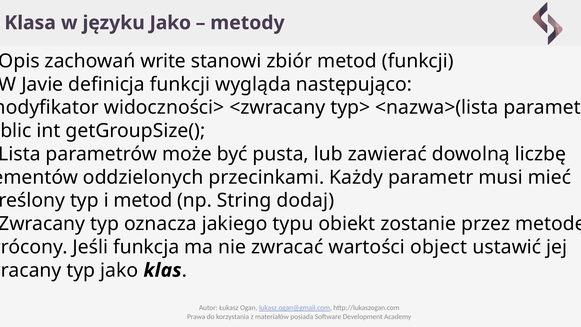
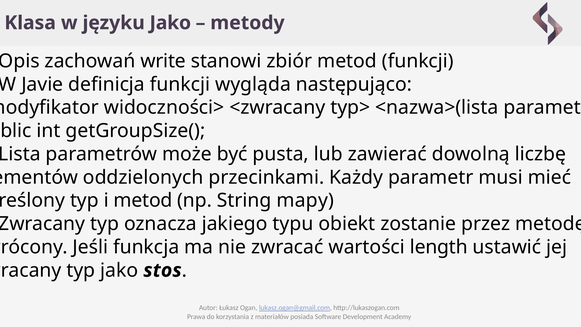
dodaj: dodaj -> mapy
object: object -> length
klas: klas -> stos
